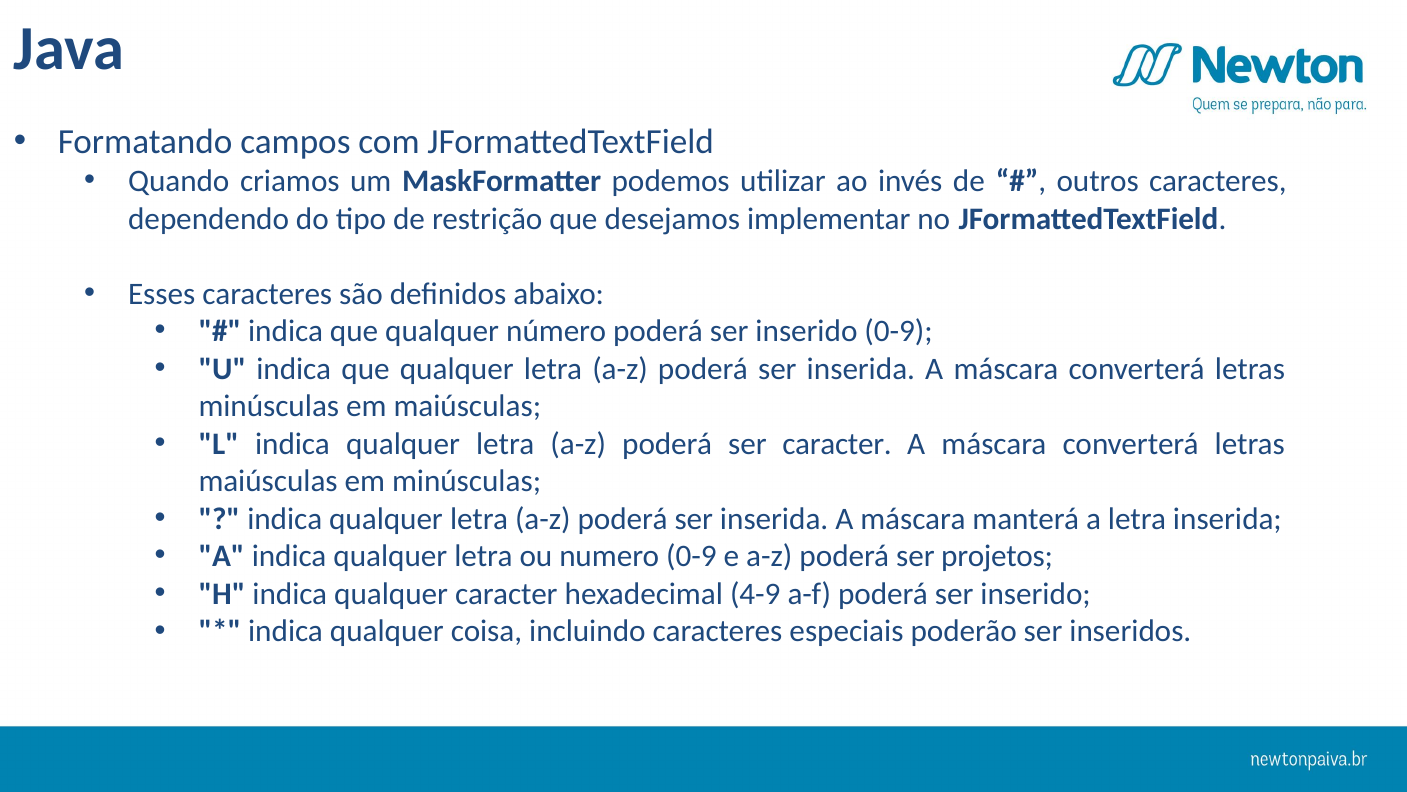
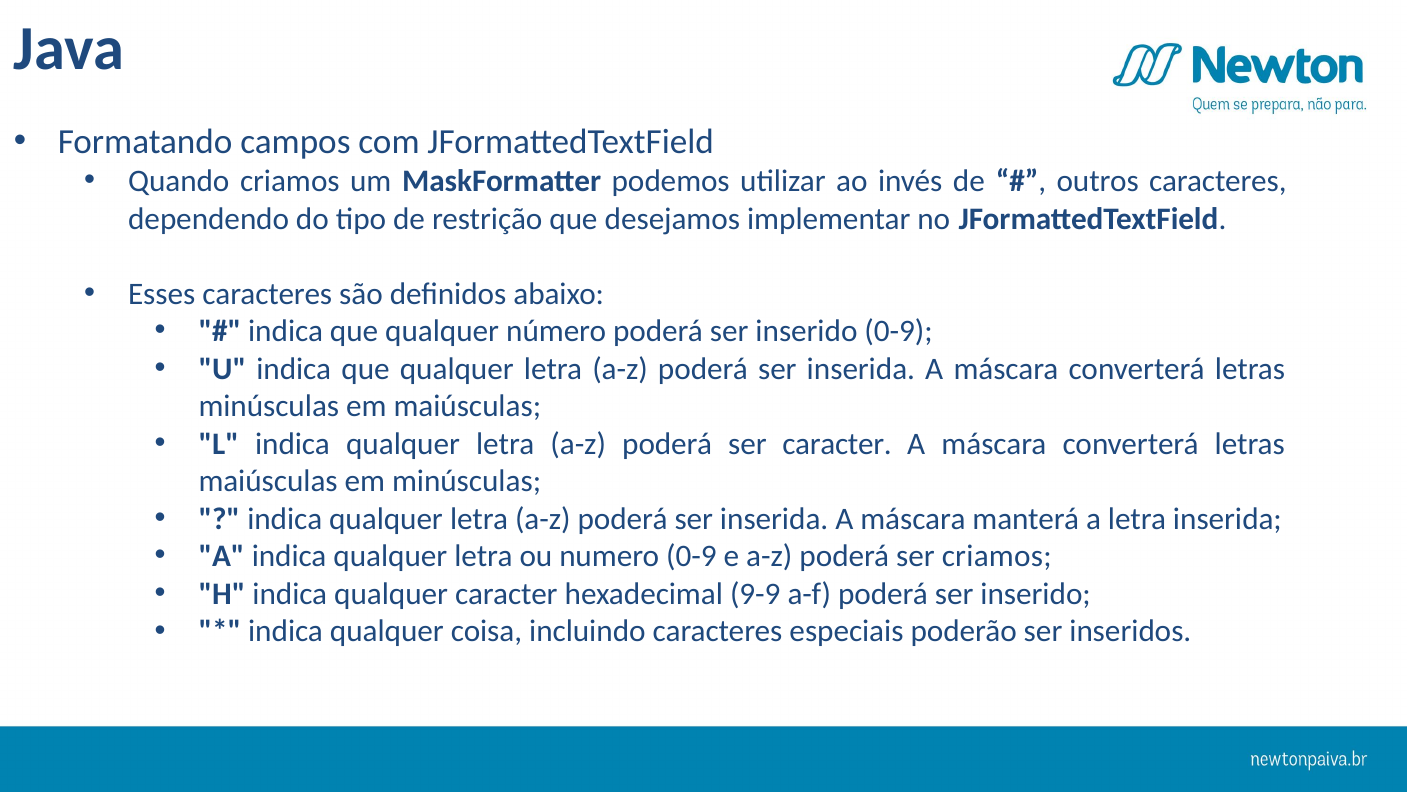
ser projetos: projetos -> criamos
4-9: 4-9 -> 9-9
